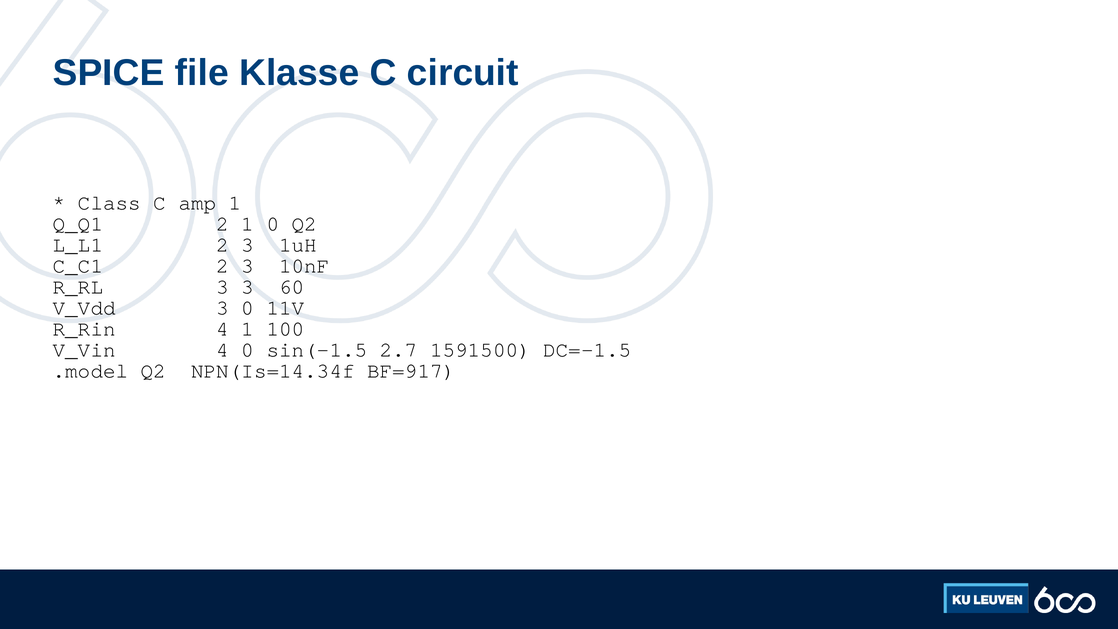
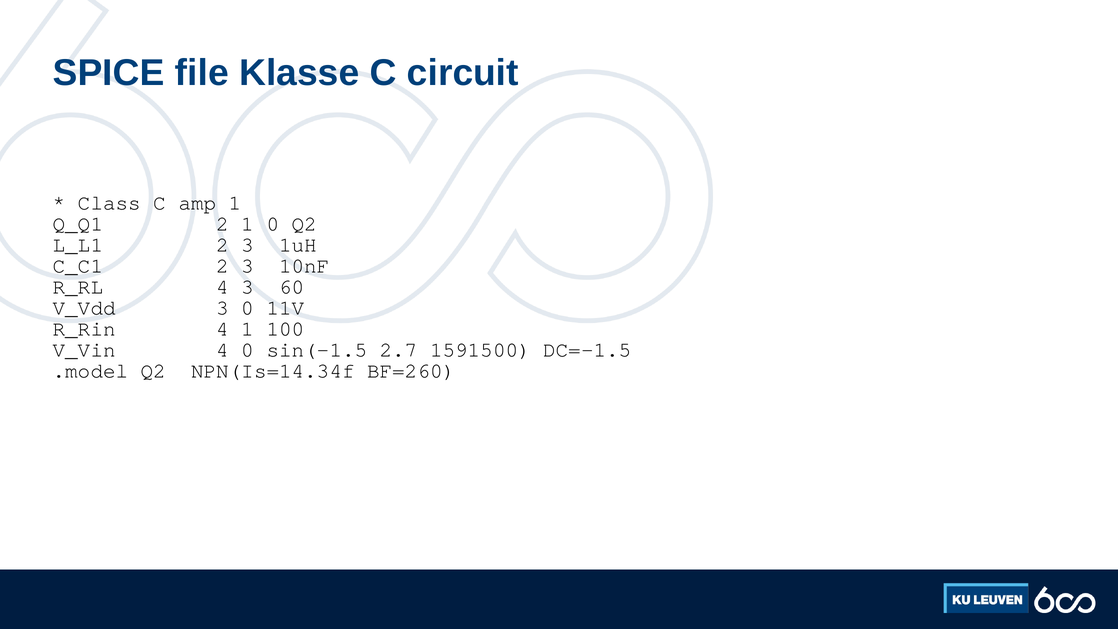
R_RL 3: 3 -> 4
BF=917: BF=917 -> BF=260
